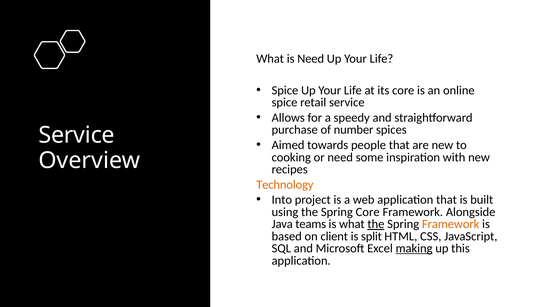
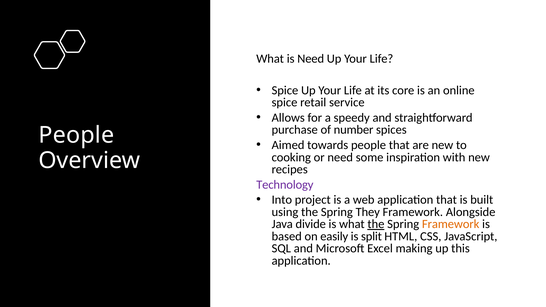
Service at (77, 135): Service -> People
Technology colour: orange -> purple
Spring Core: Core -> They
teams: teams -> divide
client: client -> easily
making underline: present -> none
